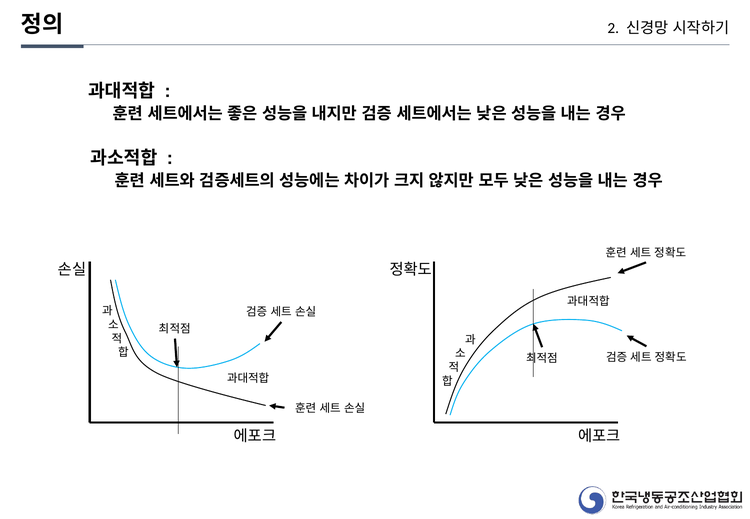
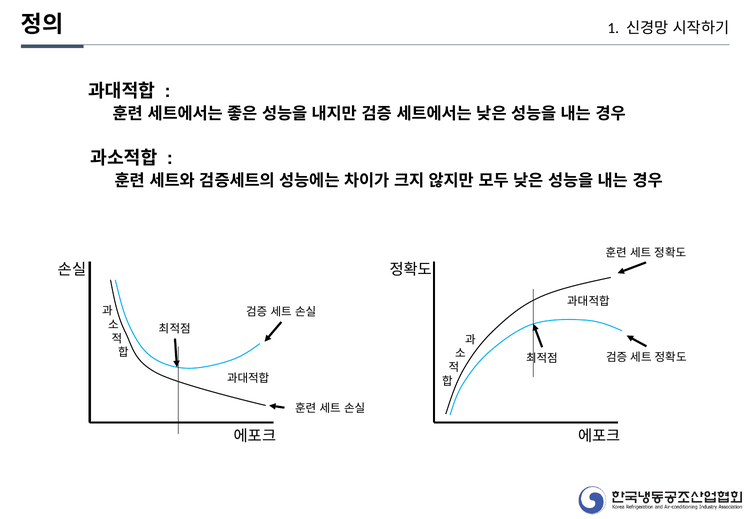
2: 2 -> 1
